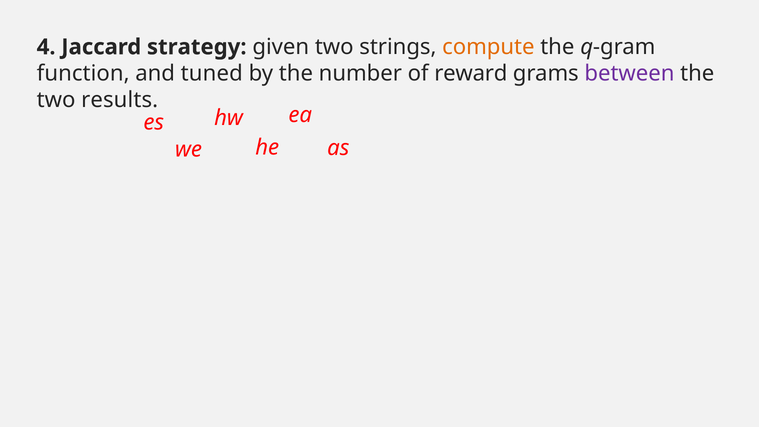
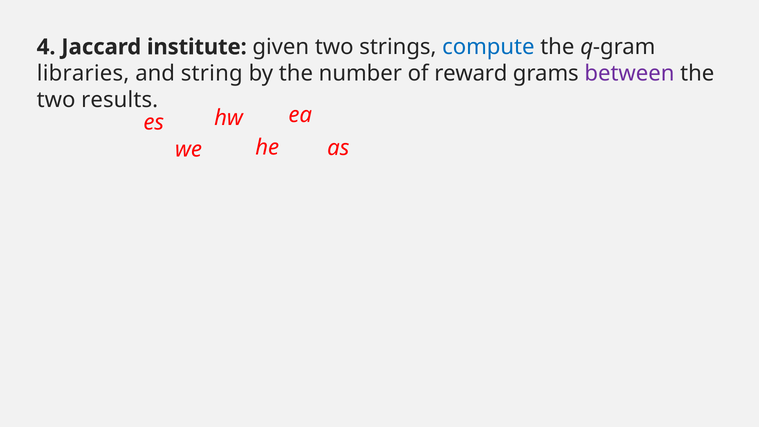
strategy: strategy -> institute
compute colour: orange -> blue
function: function -> libraries
tuned: tuned -> string
